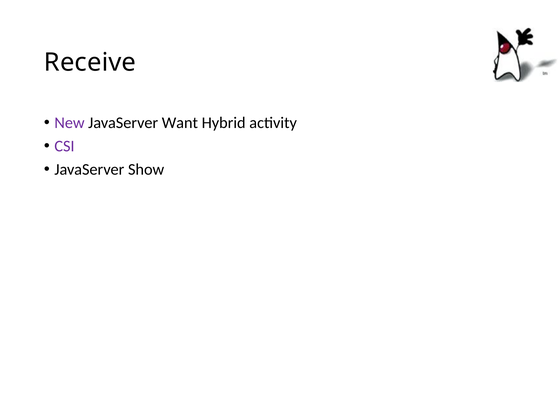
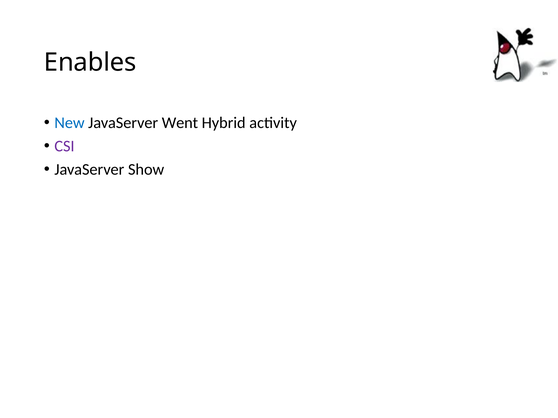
Receive: Receive -> Enables
New colour: purple -> blue
Want: Want -> Went
